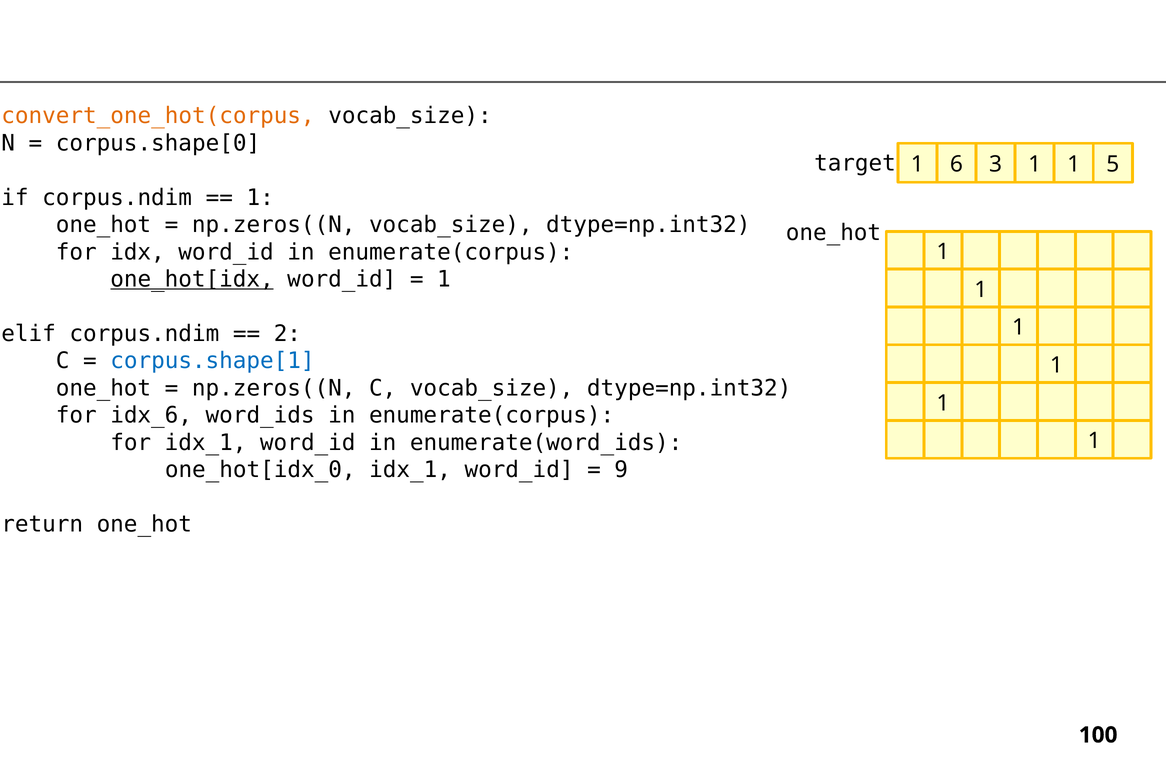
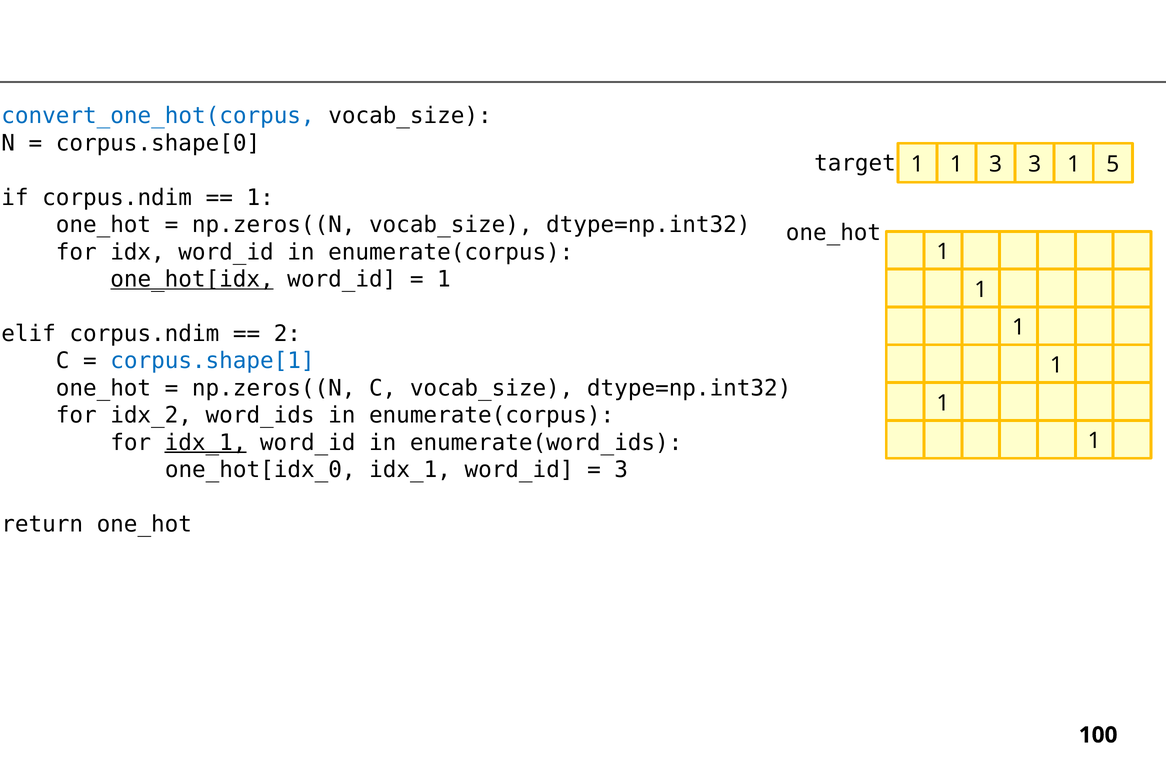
convert_one_hot(corpus colour: orange -> blue
6 at (956, 164): 6 -> 1
3 1: 1 -> 3
idx_6: idx_6 -> idx_2
idx_1 at (206, 443) underline: none -> present
9 at (621, 470): 9 -> 3
